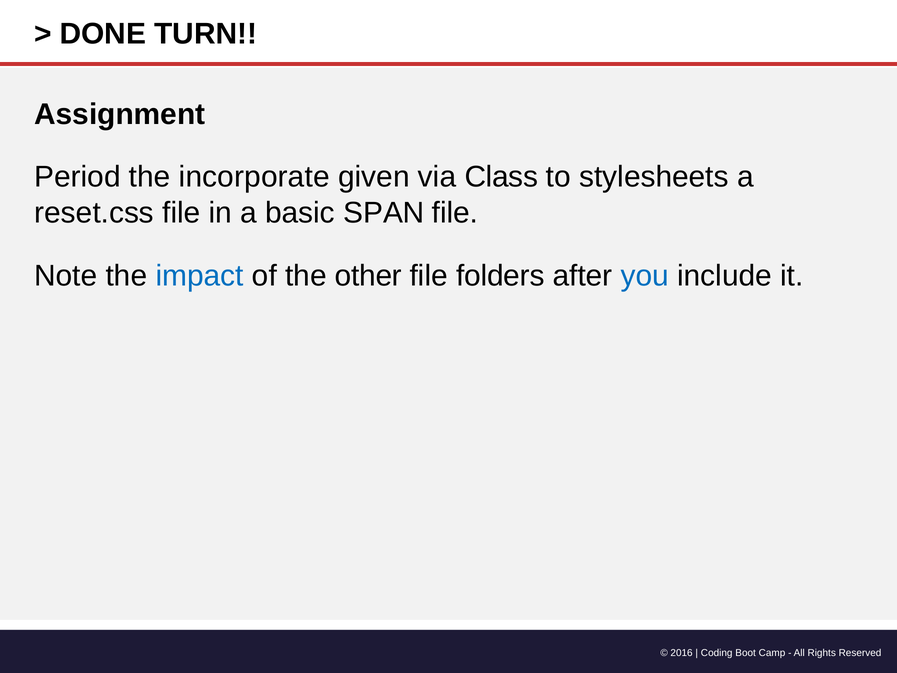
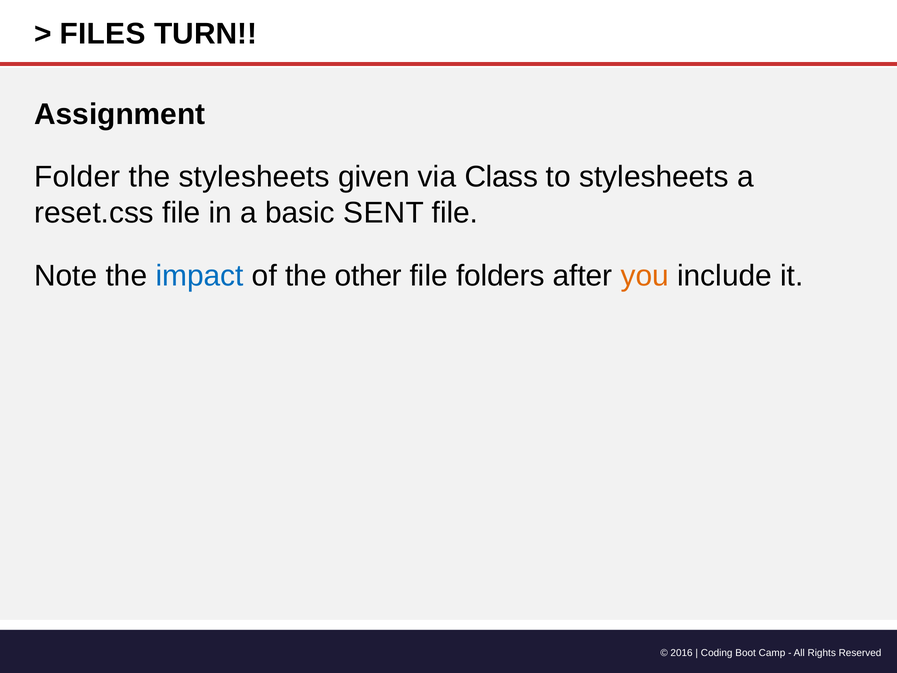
DONE: DONE -> FILES
Period: Period -> Folder
the incorporate: incorporate -> stylesheets
SPAN: SPAN -> SENT
you colour: blue -> orange
